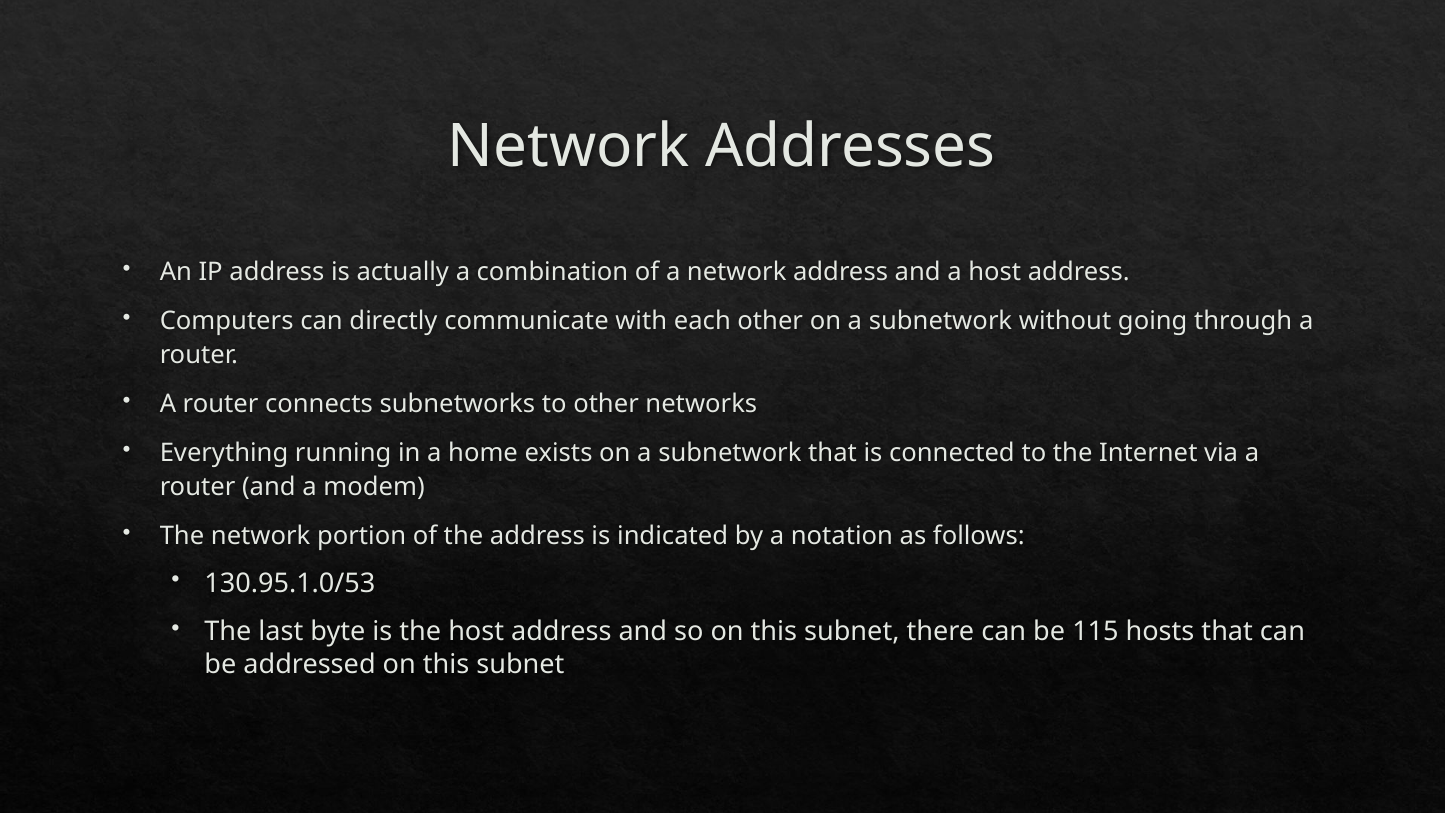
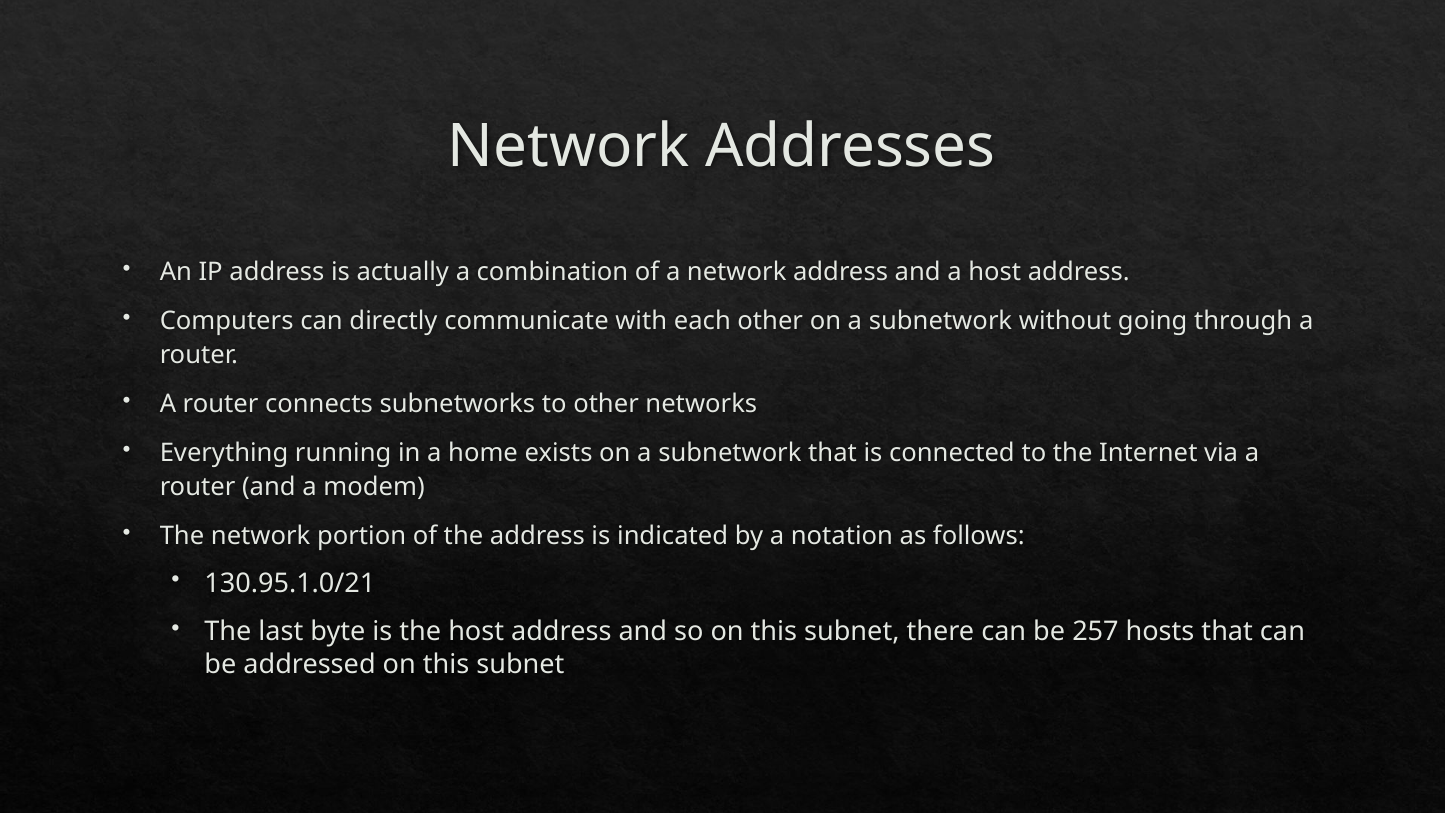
130.95.1.0/53: 130.95.1.0/53 -> 130.95.1.0/21
115: 115 -> 257
